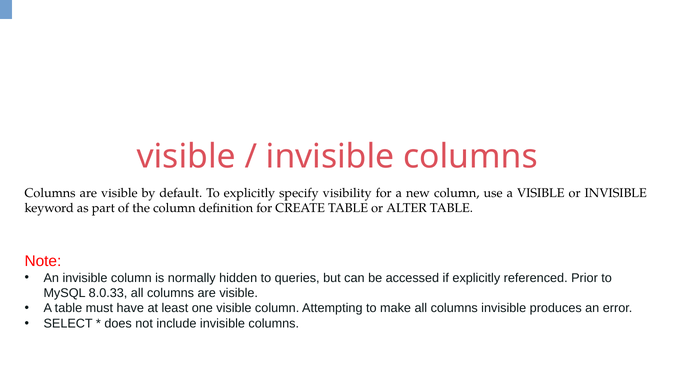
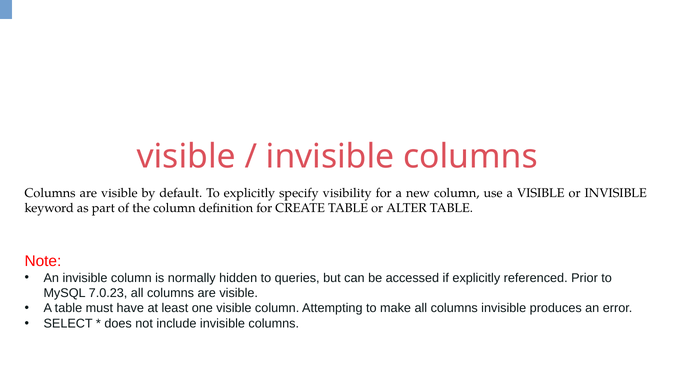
8.0.33: 8.0.33 -> 7.0.23
